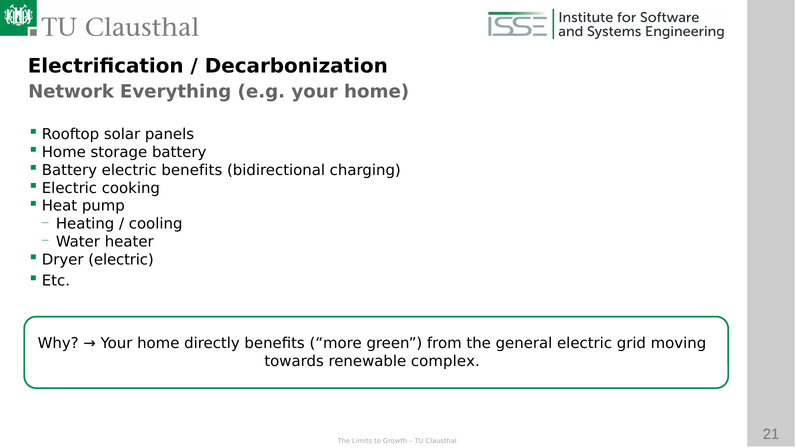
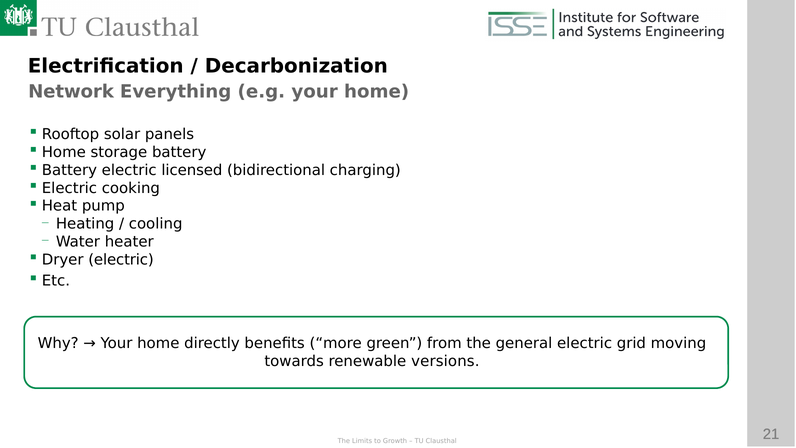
electric benefits: benefits -> licensed
complex: complex -> versions
